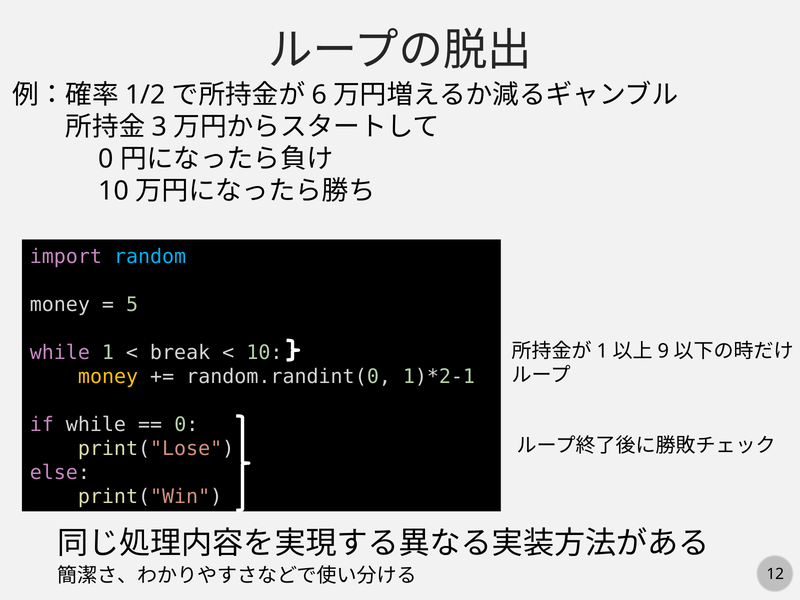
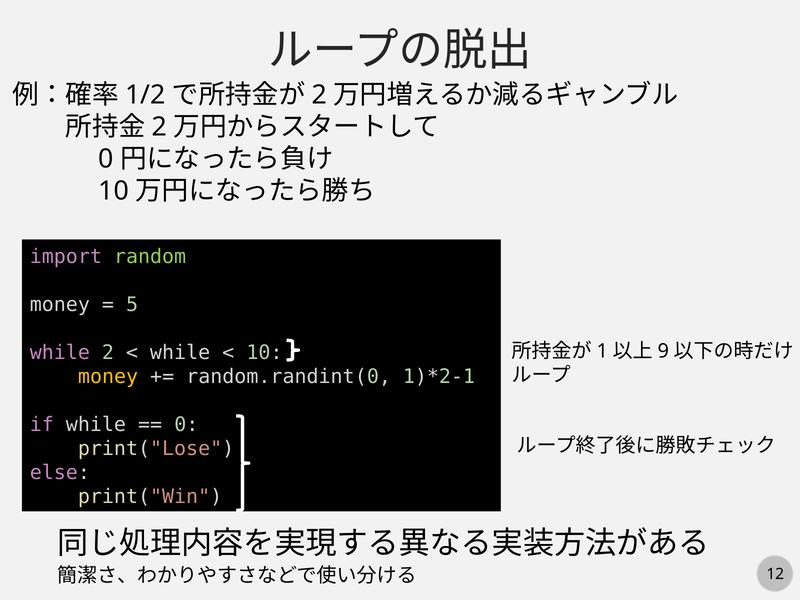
6 at (319, 95): 6 -> 2
3 at (159, 127): 3 -> 2
random colour: light blue -> light green
while 1: 1 -> 2
break at (180, 353): break -> while
